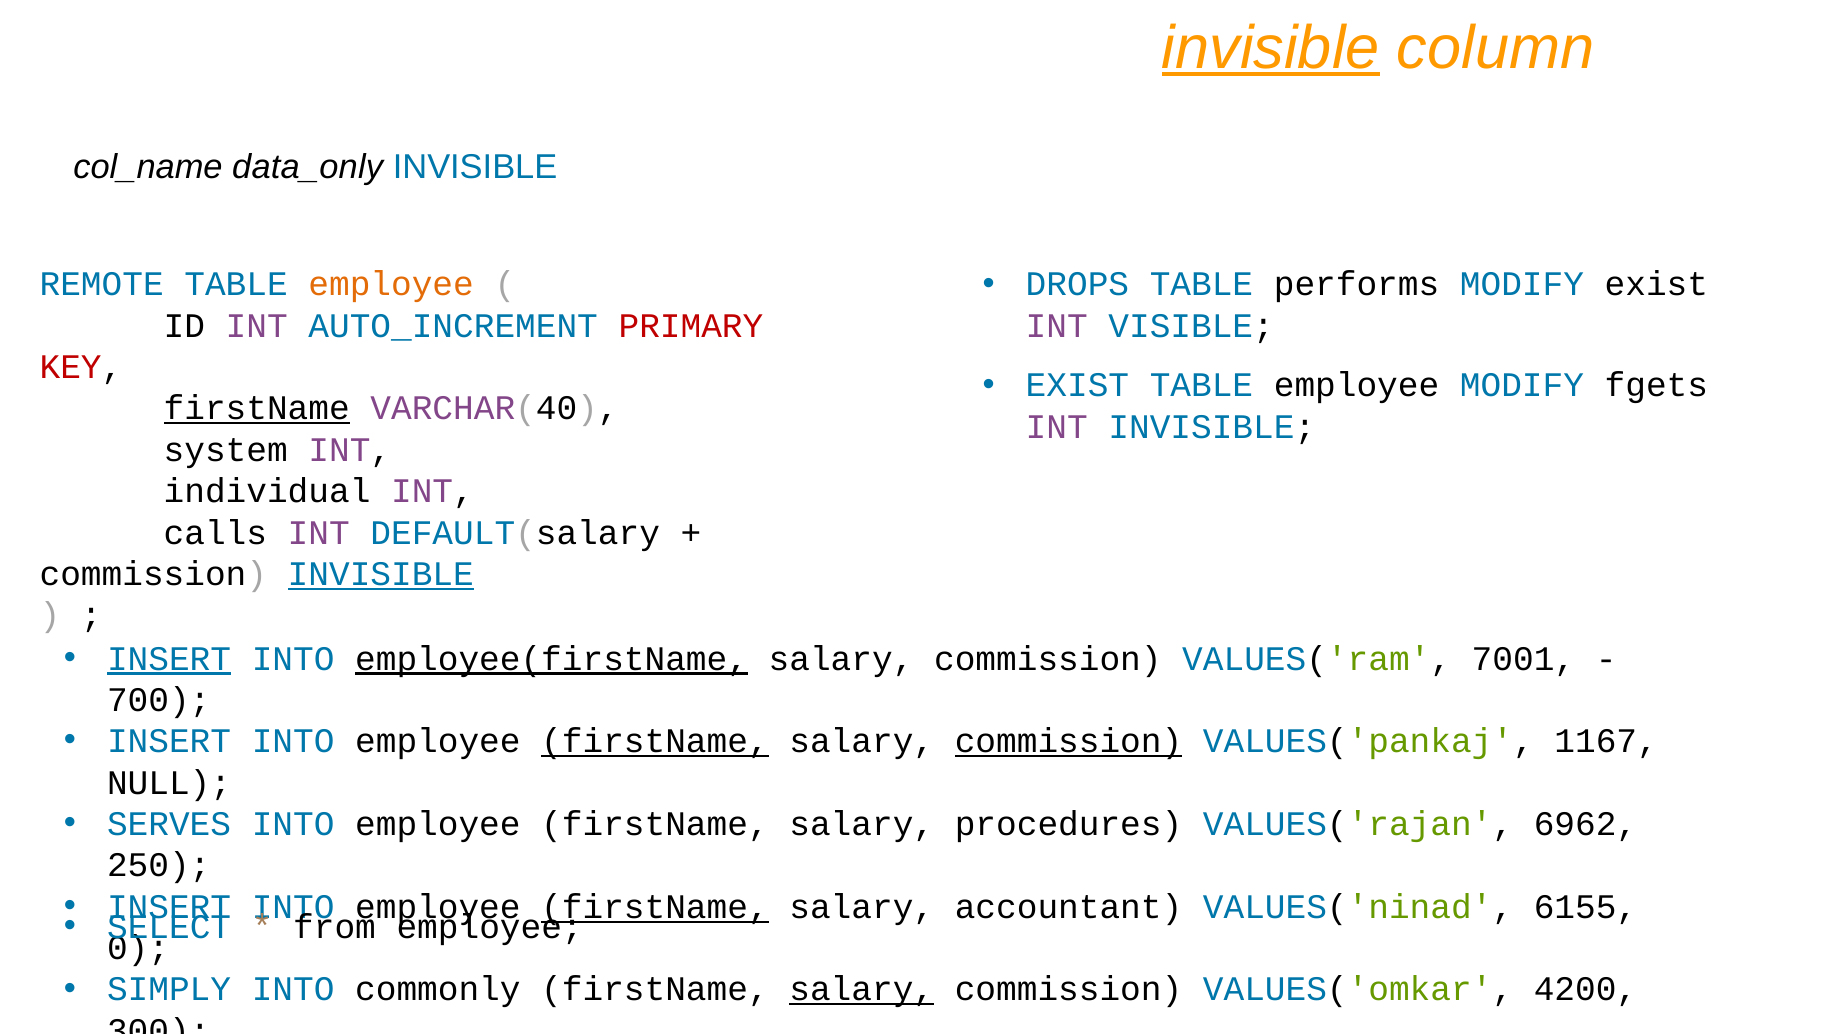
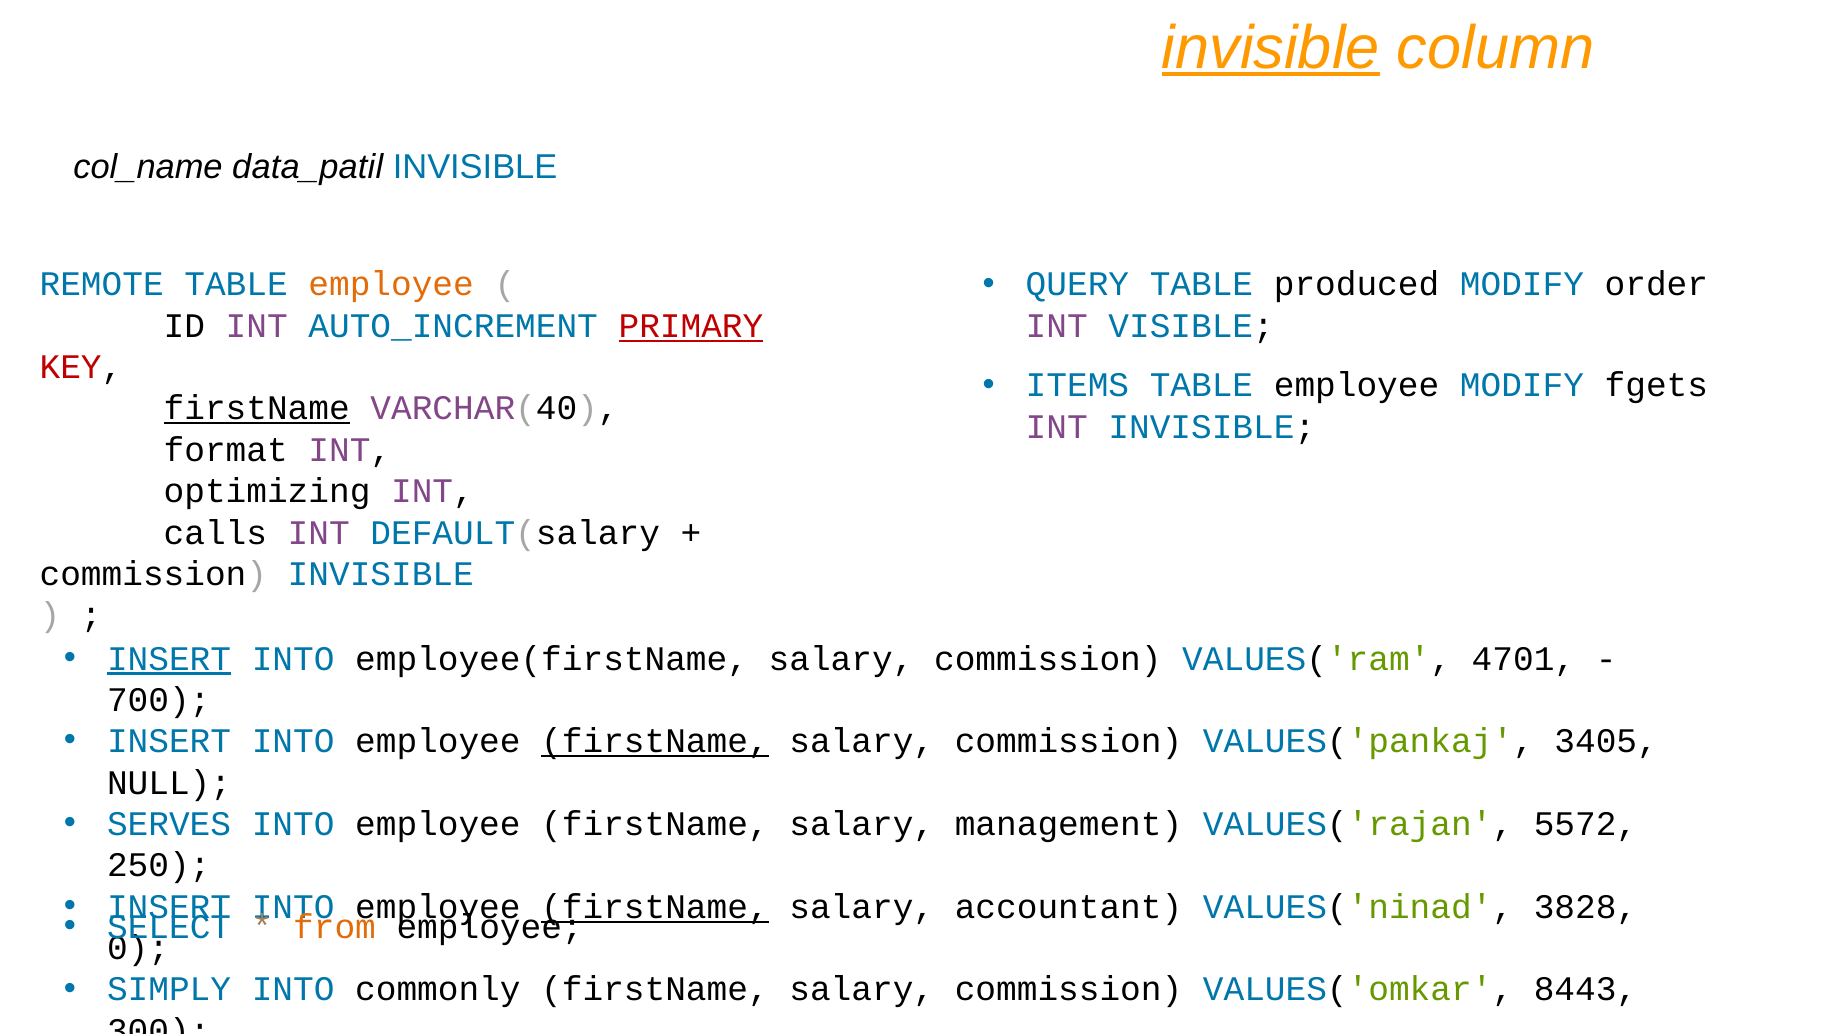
data_only: data_only -> data_patil
DROPS: DROPS -> QUERY
performs: performs -> produced
MODIFY exist: exist -> order
PRIMARY underline: none -> present
EXIST at (1077, 386): EXIST -> ITEMS
system: system -> format
individual: individual -> optimizing
INVISIBLE at (381, 574) underline: present -> none
employee(firstName underline: present -> none
7001: 7001 -> 4701
commission at (1069, 741) underline: present -> none
1167: 1167 -> 3405
procedures: procedures -> management
6962: 6962 -> 5572
6155: 6155 -> 3828
from colour: black -> orange
salary at (862, 989) underline: present -> none
4200: 4200 -> 8443
